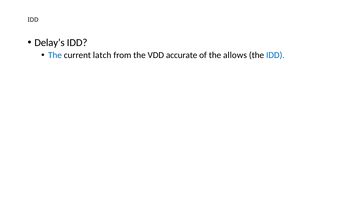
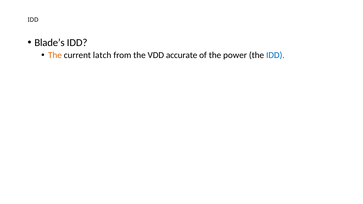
Delay’s: Delay’s -> Blade’s
The at (55, 55) colour: blue -> orange
allows: allows -> power
